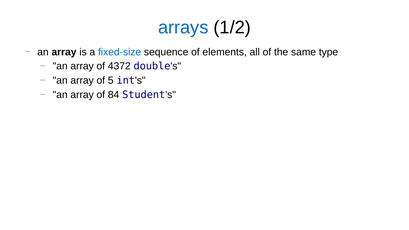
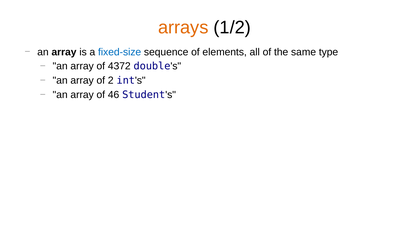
arrays colour: blue -> orange
5: 5 -> 2
84: 84 -> 46
